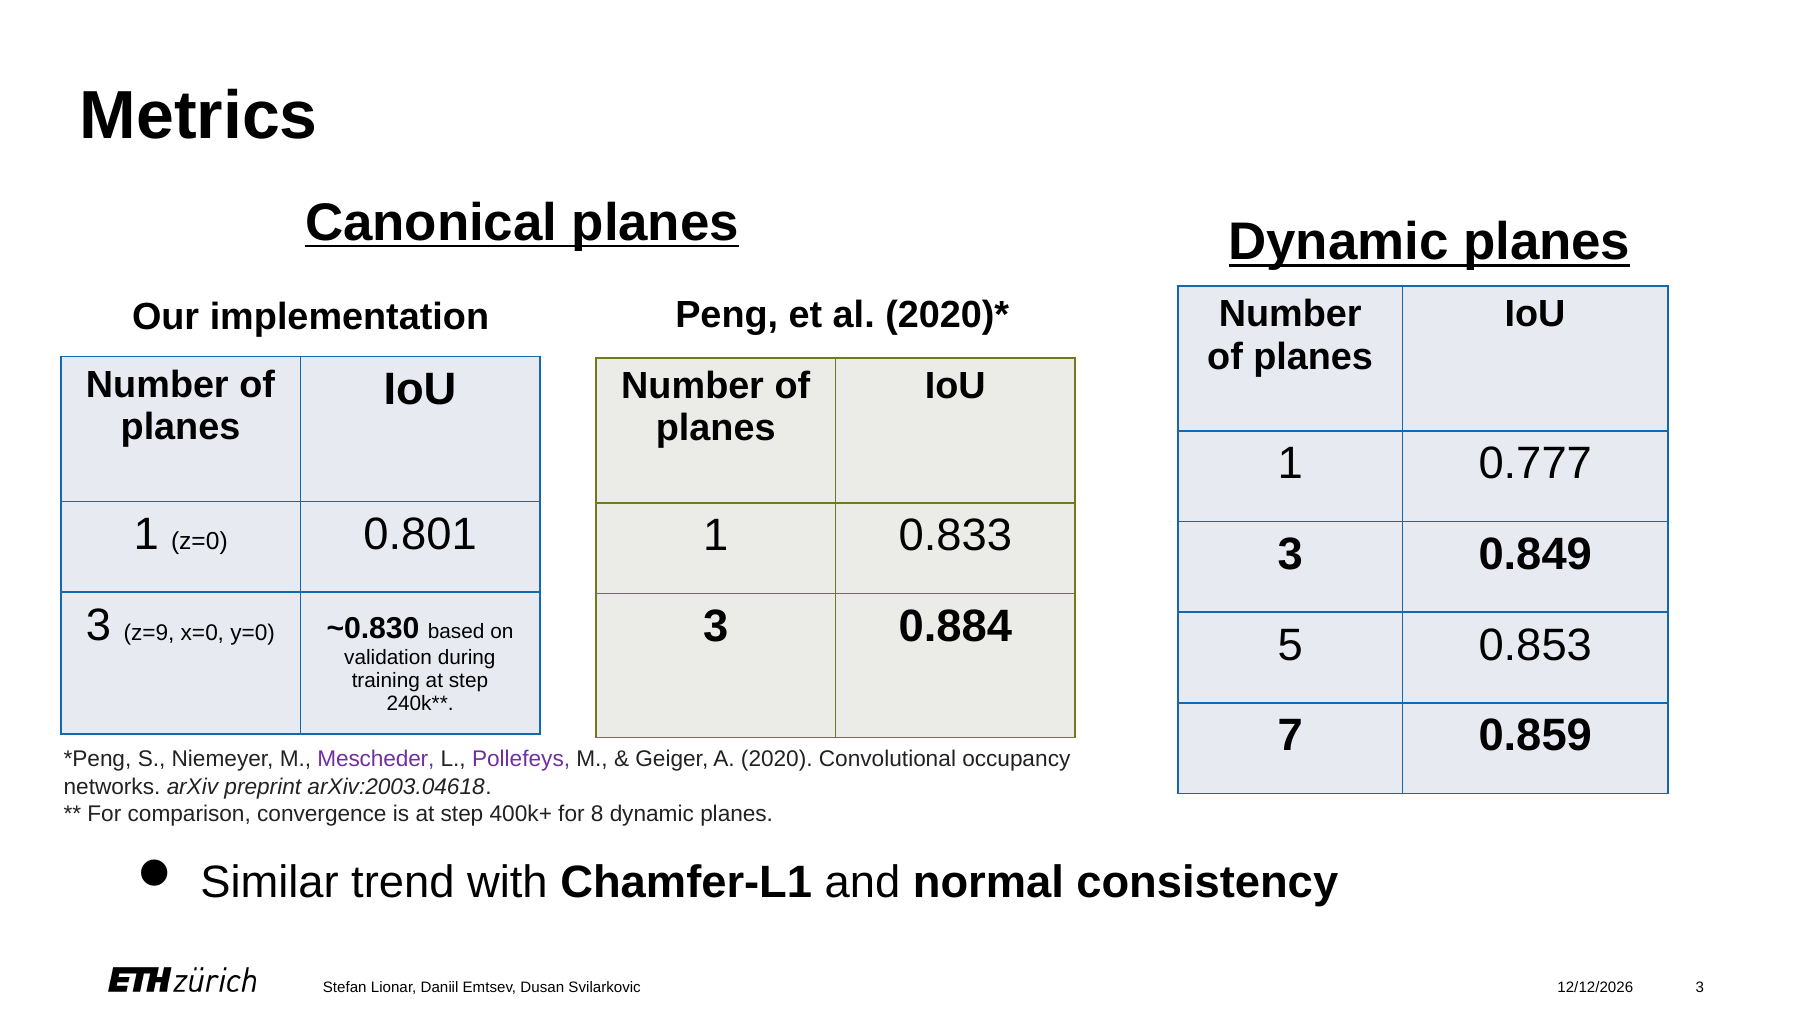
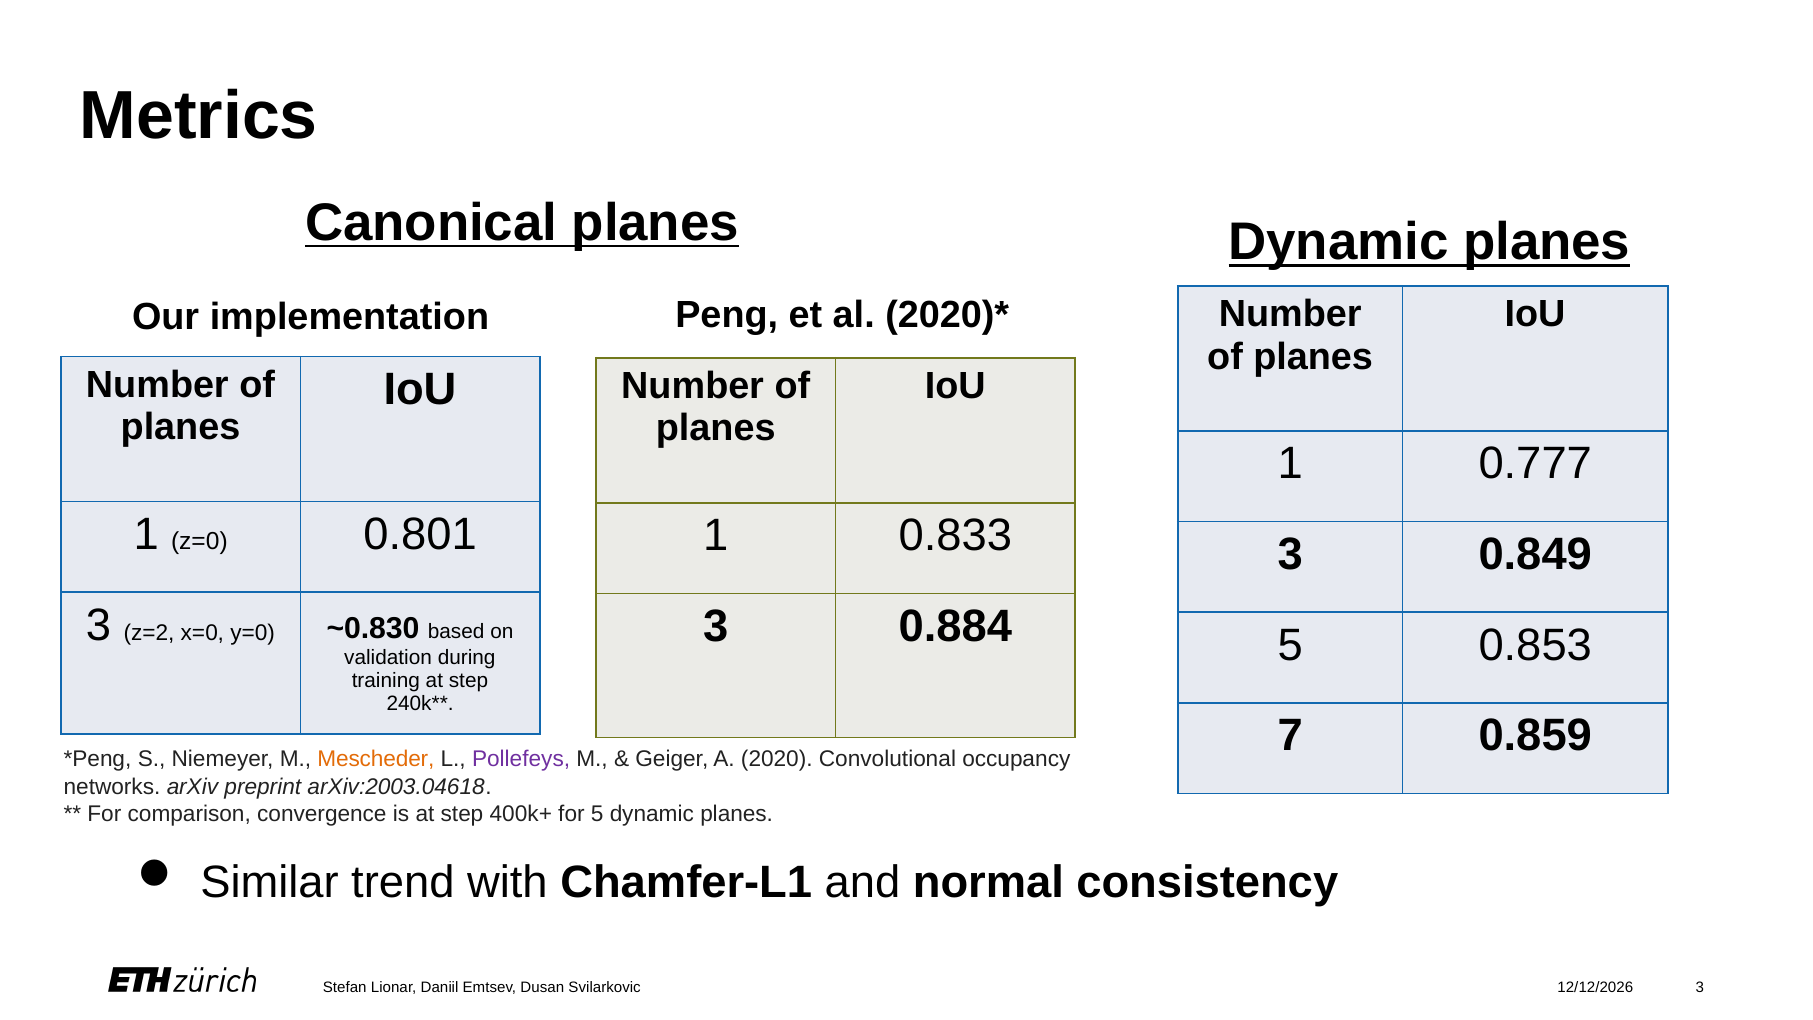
z=9: z=9 -> z=2
Mescheder colour: purple -> orange
for 8: 8 -> 5
